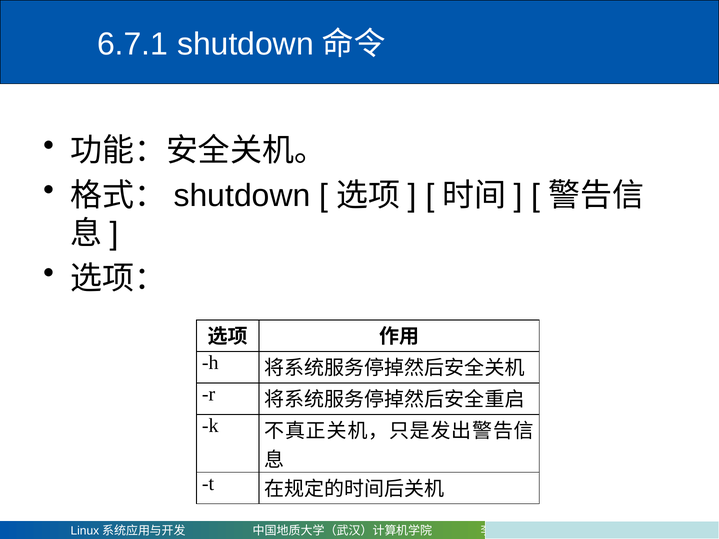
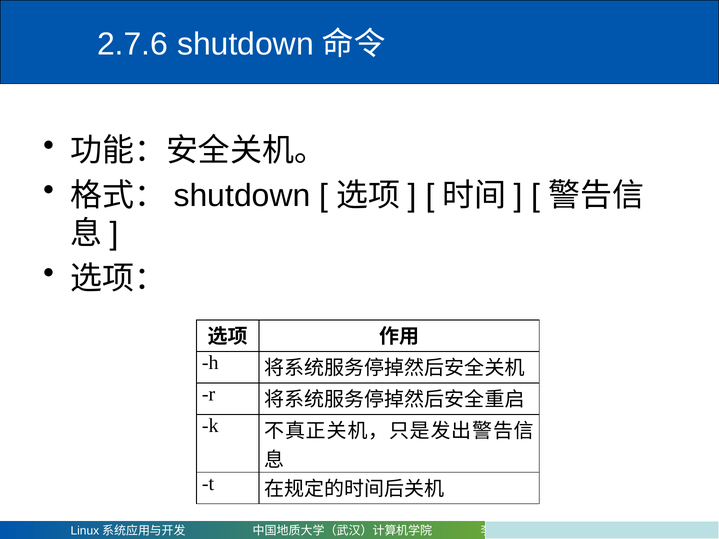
6.7.1: 6.7.1 -> 2.7.6
